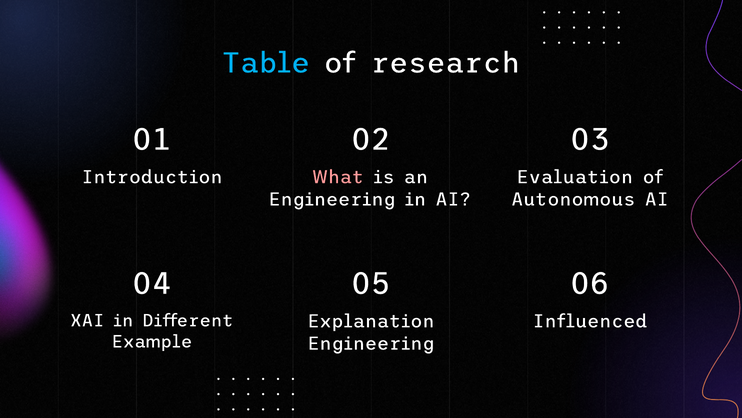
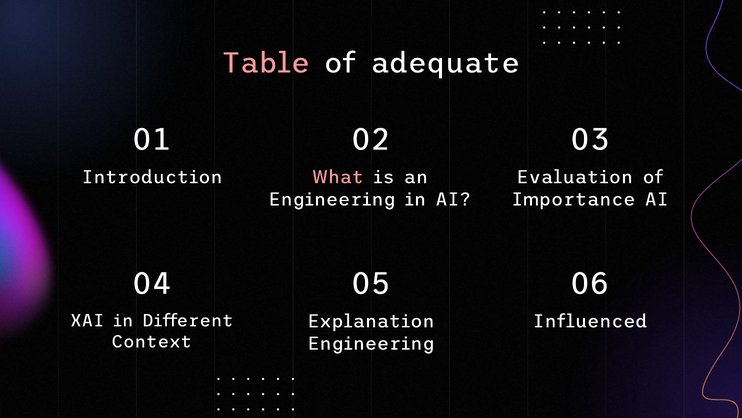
Table colour: light blue -> pink
research: research -> adequate
Autonomous: Autonomous -> Importance
Example: Example -> Context
